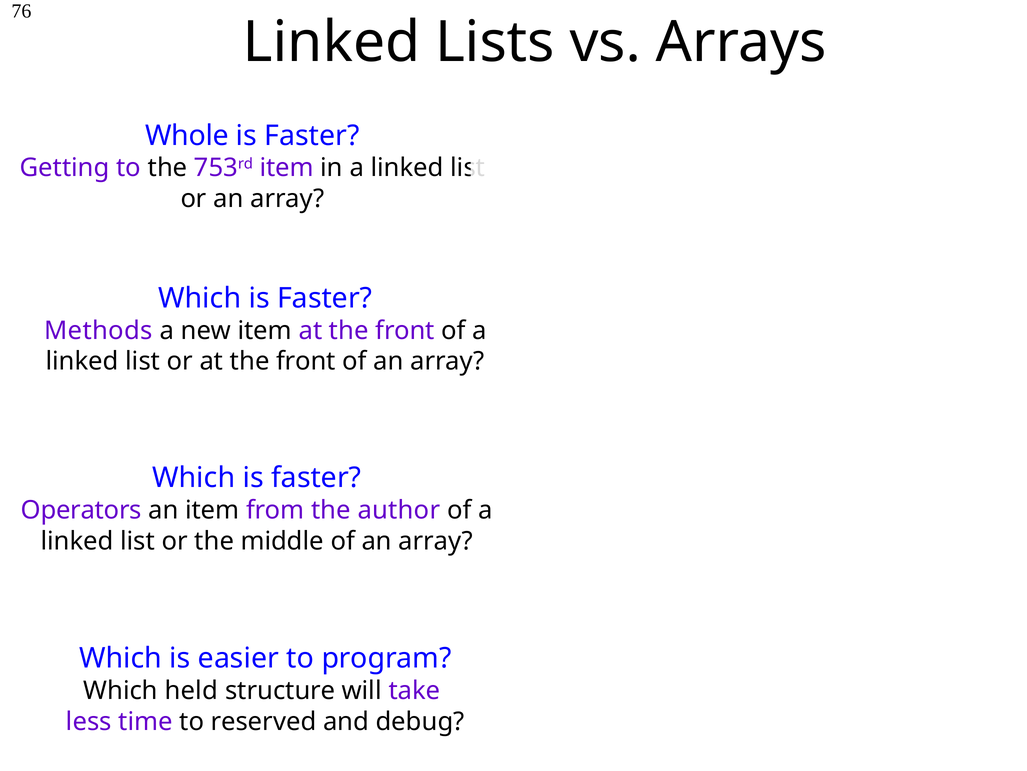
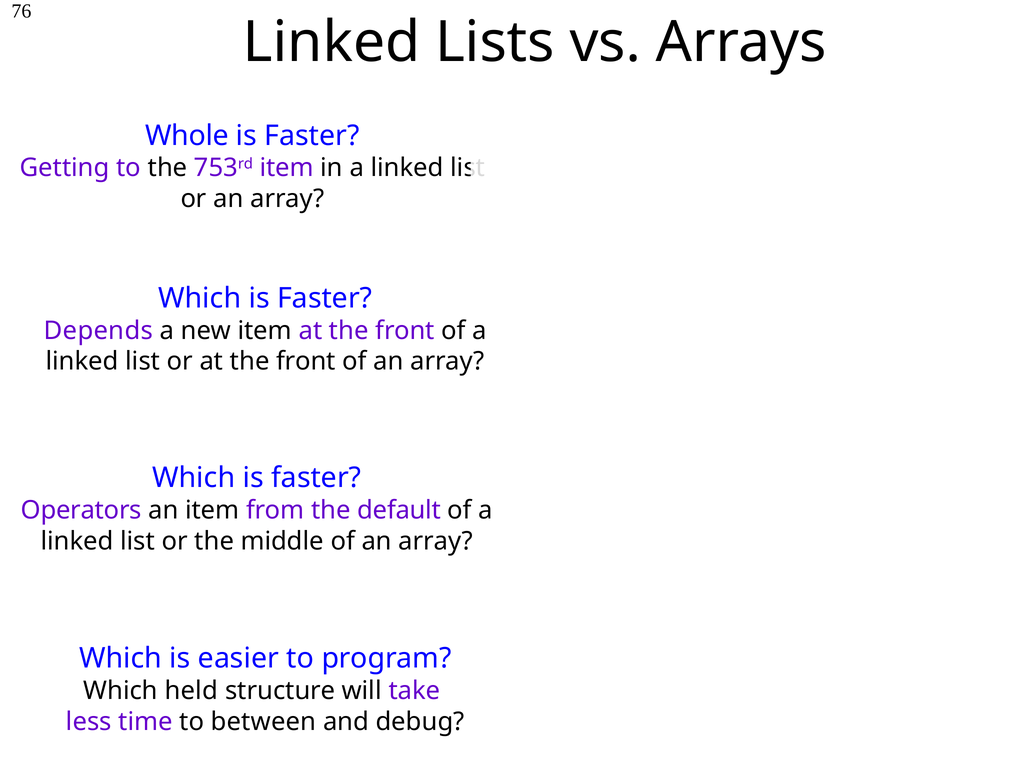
Methods: Methods -> Depends
author: author -> default
reserved: reserved -> between
